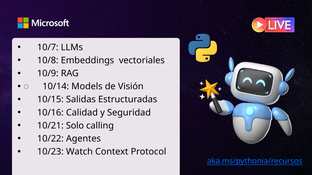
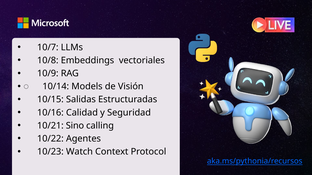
Solo: Solo -> Sino
